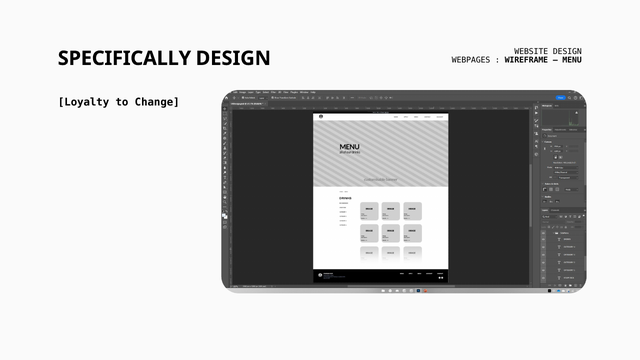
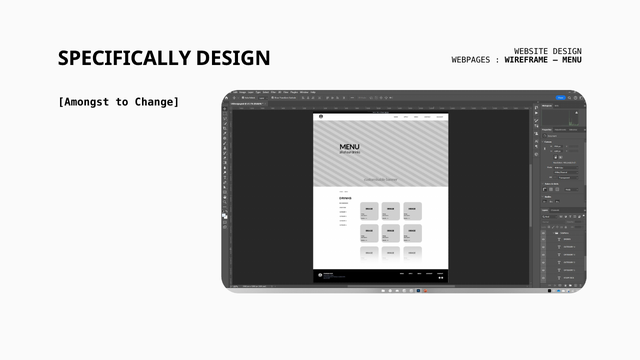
Loyalty: Loyalty -> Amongst
